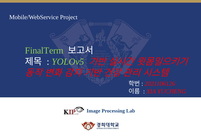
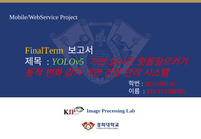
FinalTerm colour: light green -> yellow
